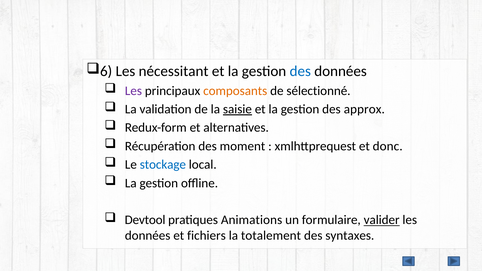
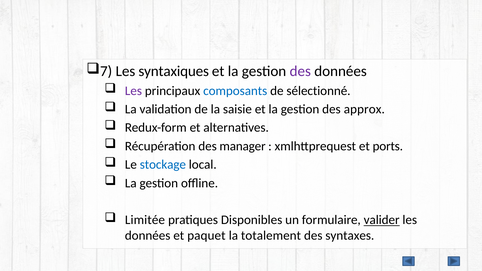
6: 6 -> 7
nécessitant: nécessitant -> syntaxiques
des at (300, 71) colour: blue -> purple
composants colour: orange -> blue
saisie underline: present -> none
moment: moment -> manager
donc: donc -> ports
Devtool: Devtool -> Limitée
Animations: Animations -> Disponibles
fichiers: fichiers -> paquet
